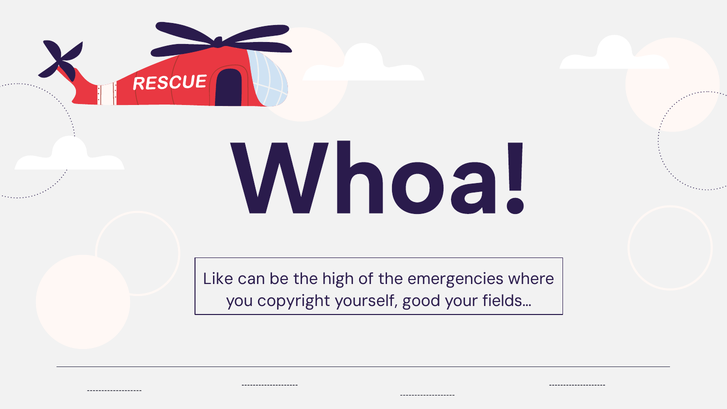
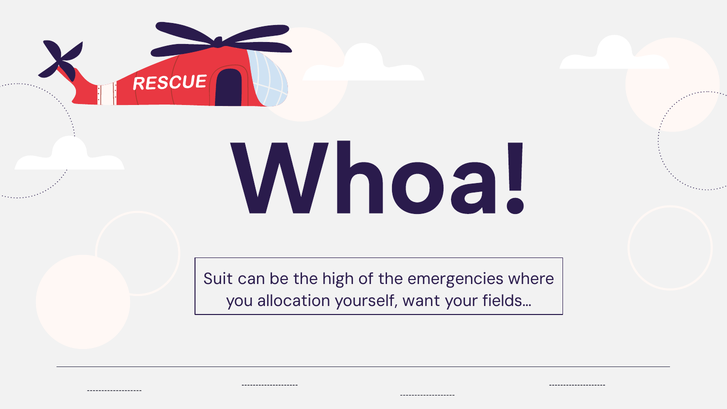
Like: Like -> Suit
copyright: copyright -> allocation
good: good -> want
